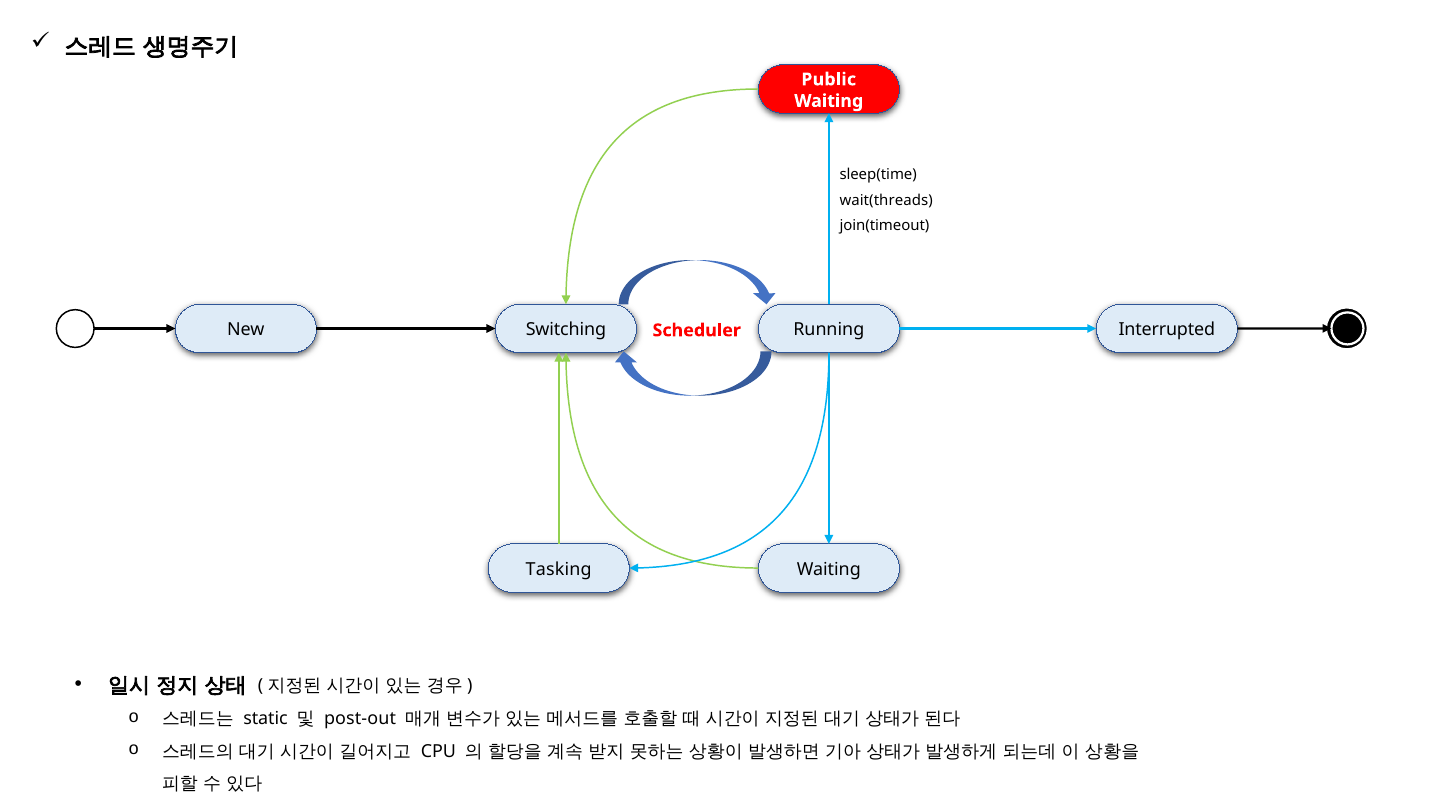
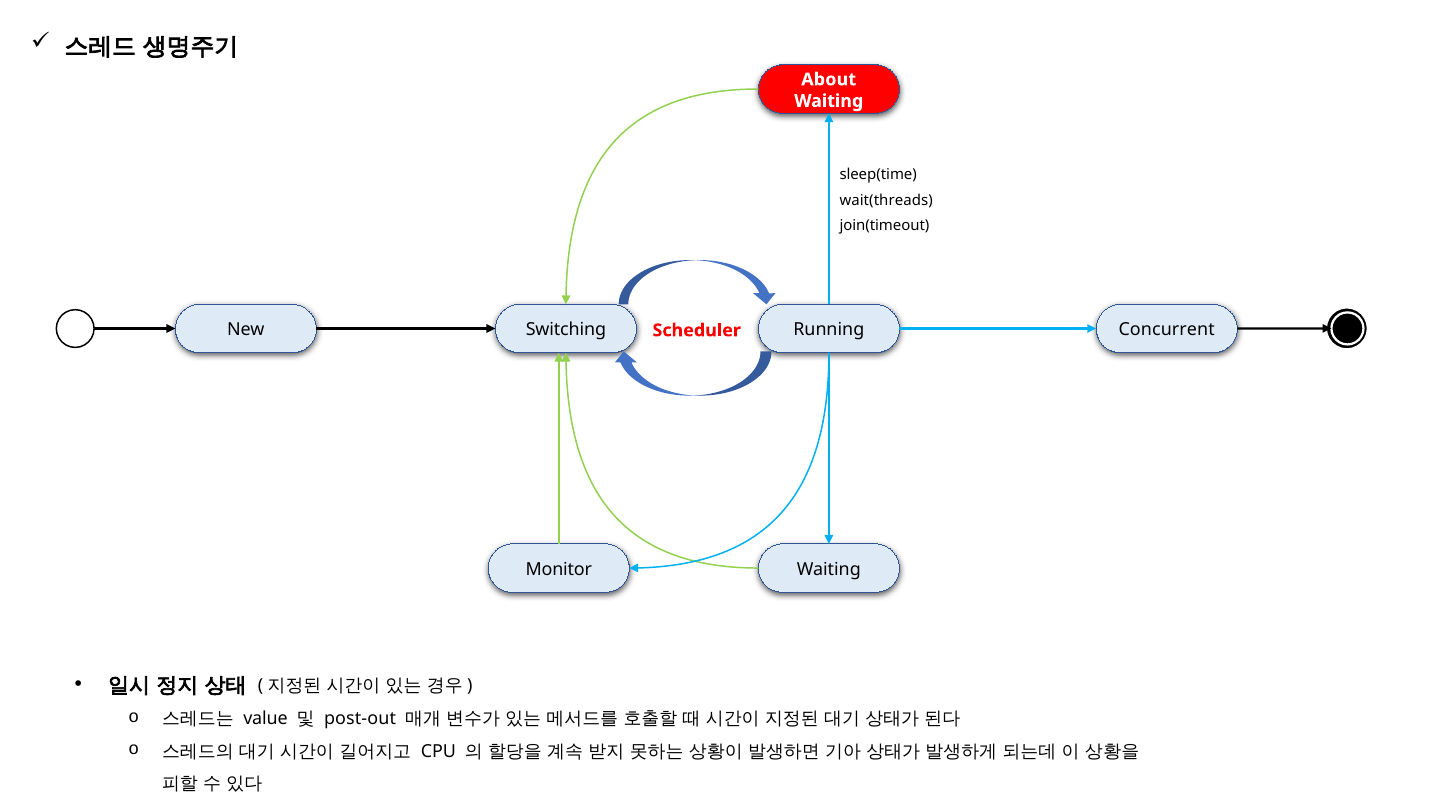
Public: Public -> About
Interrupted: Interrupted -> Concurrent
Tasking: Tasking -> Monitor
static: static -> value
